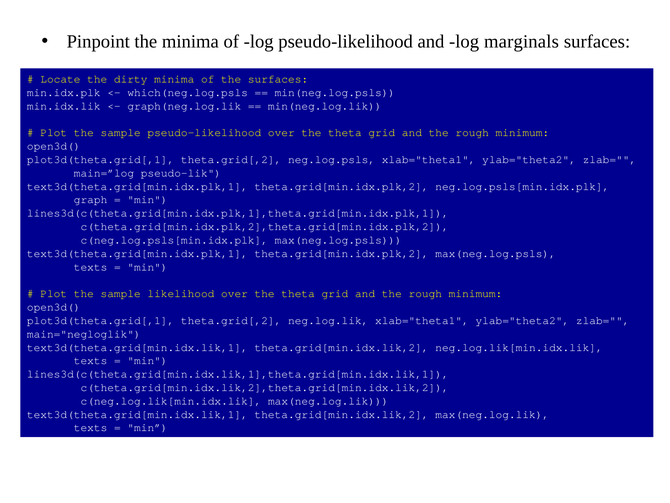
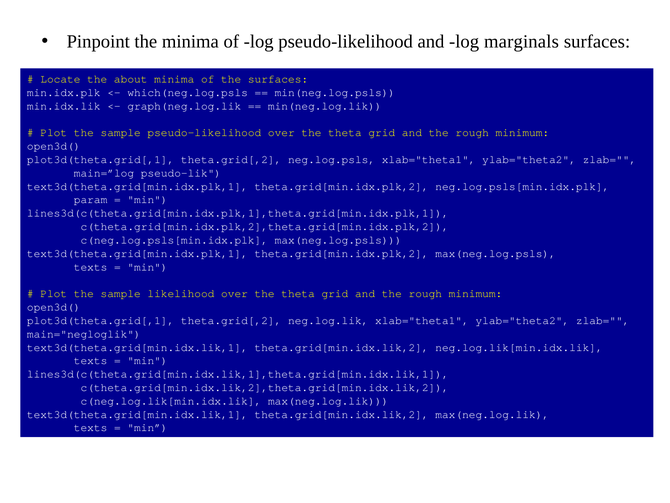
dirty: dirty -> about
graph: graph -> param
